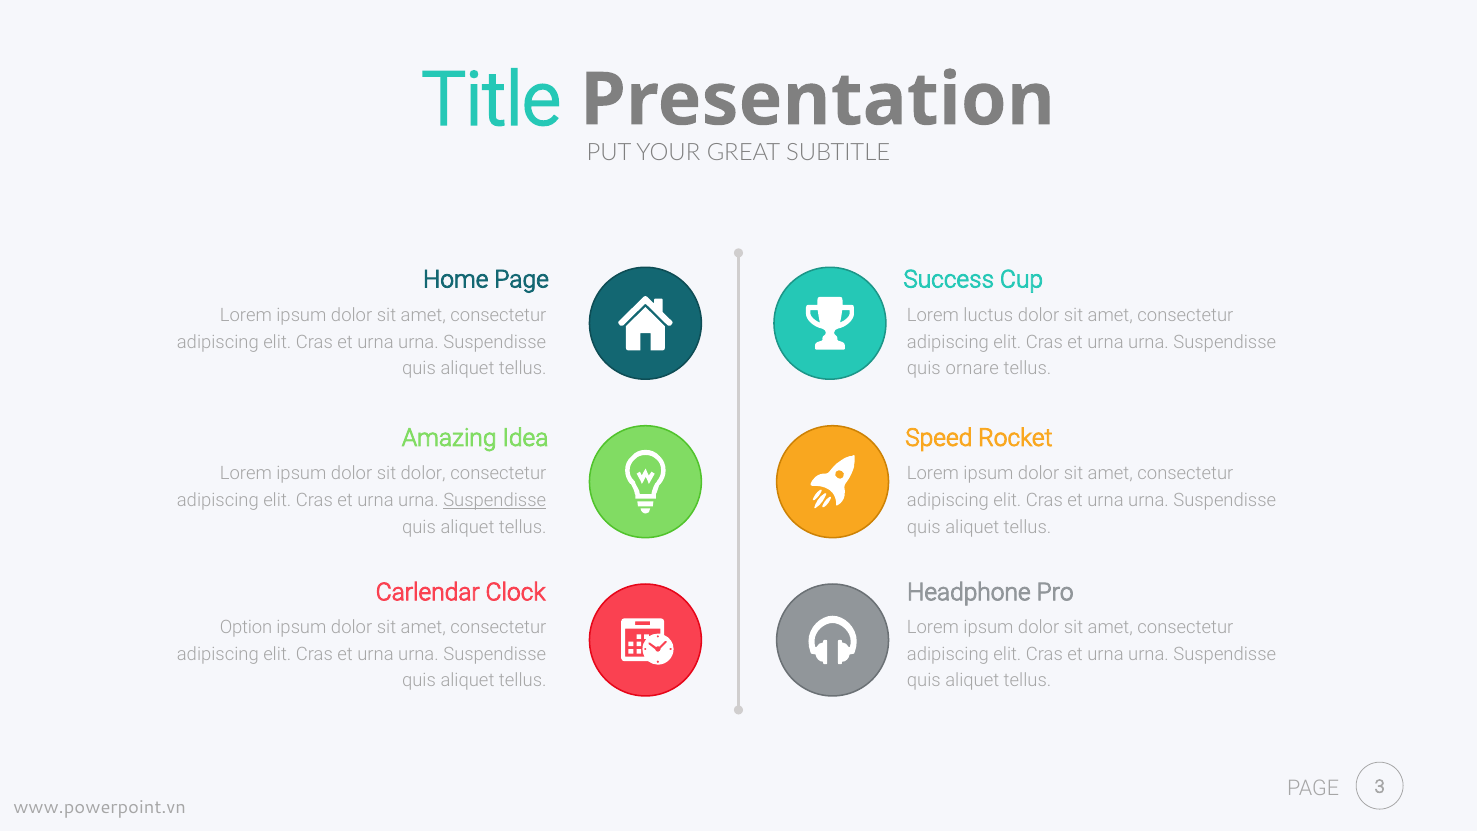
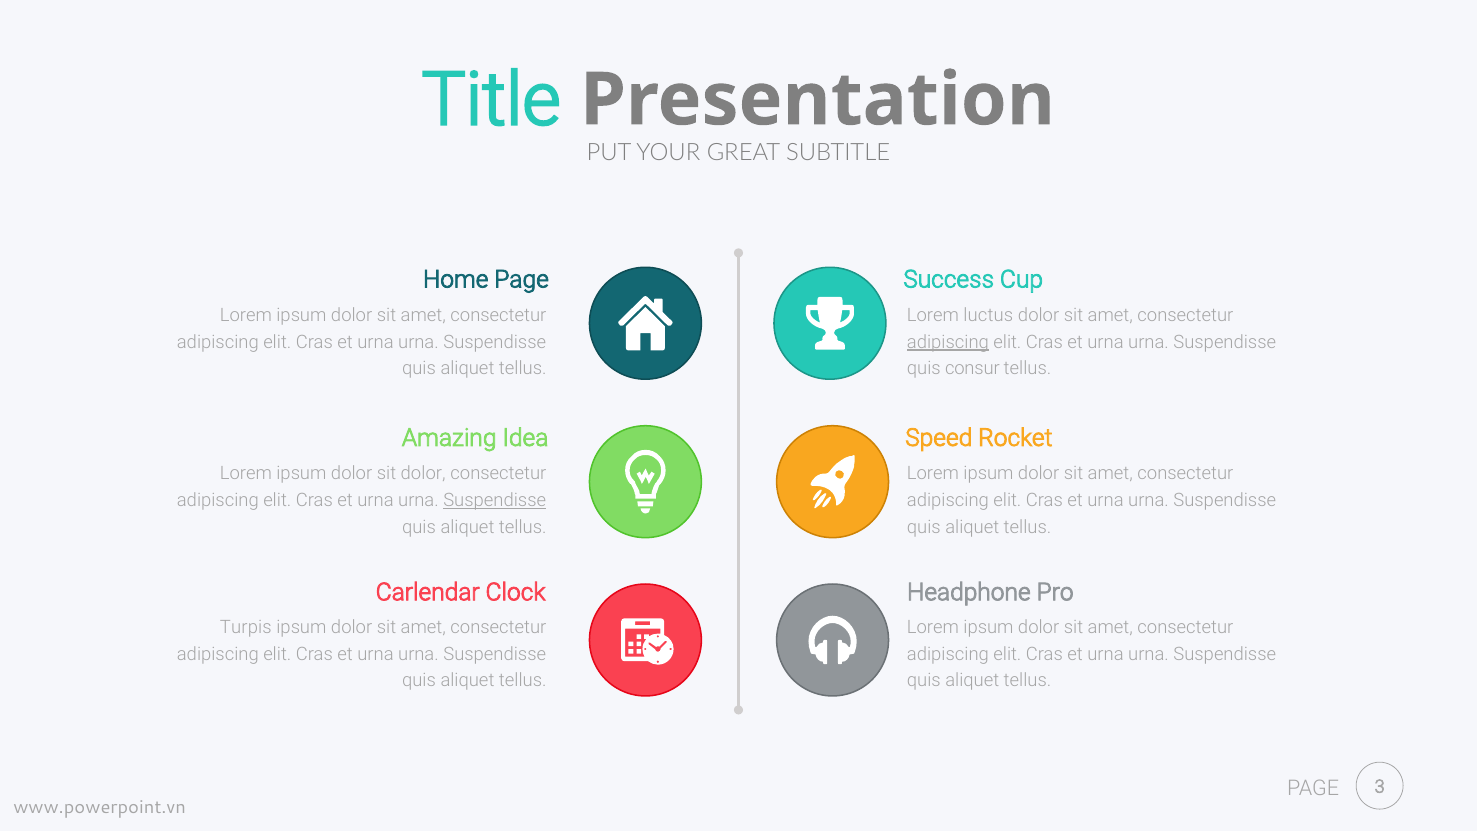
adipiscing at (948, 342) underline: none -> present
ornare: ornare -> consur
Option: Option -> Turpis
